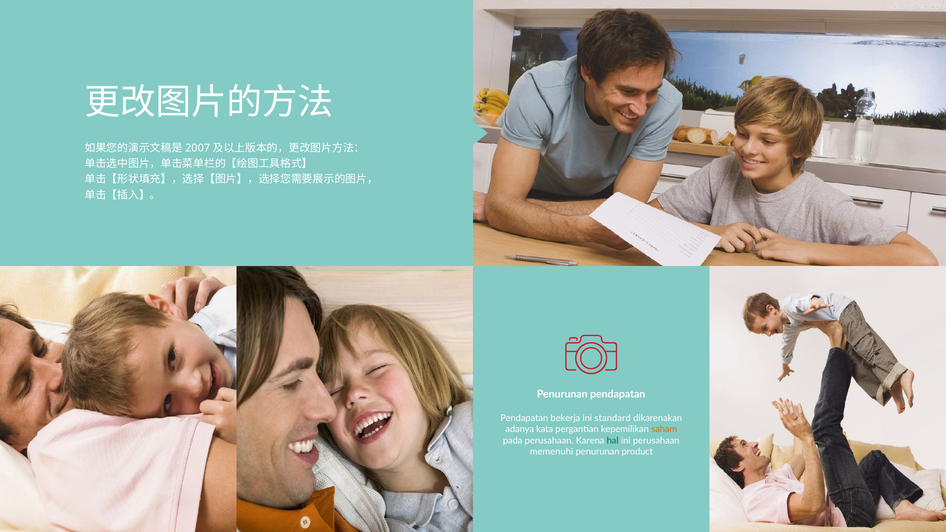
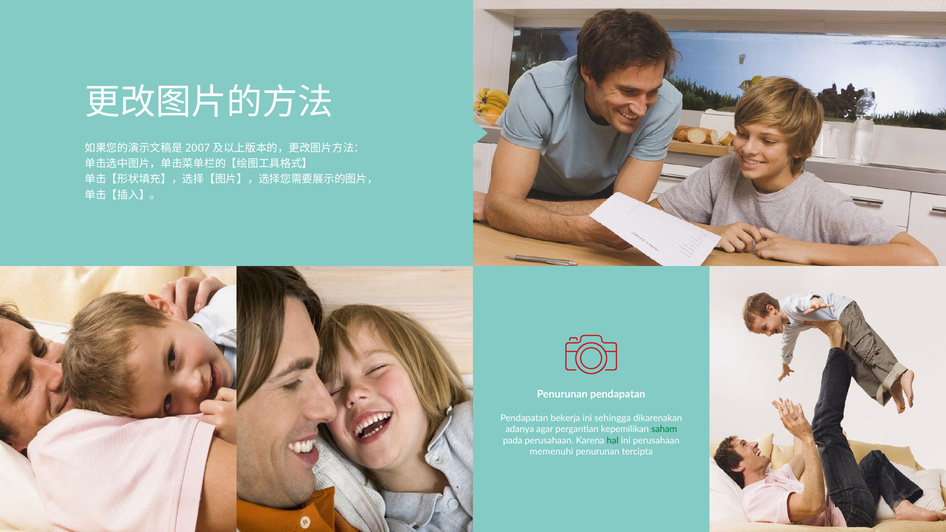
standard: standard -> sehingga
kata: kata -> agar
saham colour: orange -> green
product: product -> tercipta
